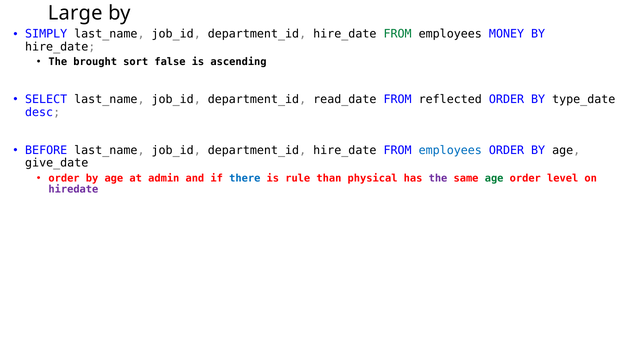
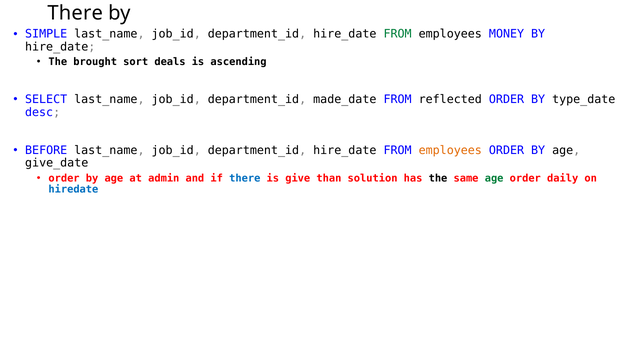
Large at (75, 13): Large -> There
SIMPLY: SIMPLY -> SIMPLE
false: false -> deals
read_date: read_date -> made_date
employees at (450, 150) colour: blue -> orange
rule: rule -> give
physical: physical -> solution
the at (438, 178) colour: purple -> black
level: level -> daily
hiredate colour: purple -> blue
